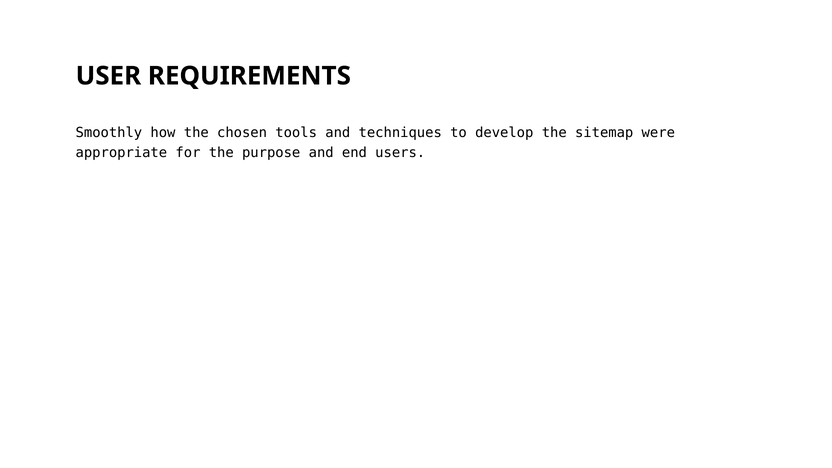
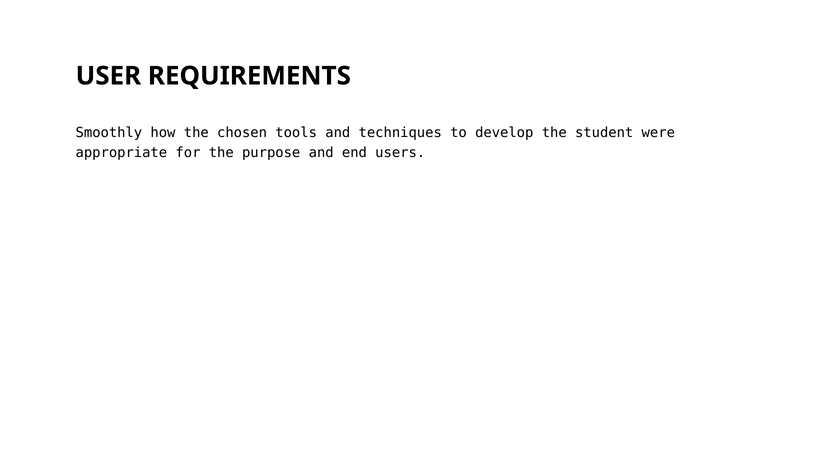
sitemap: sitemap -> student
